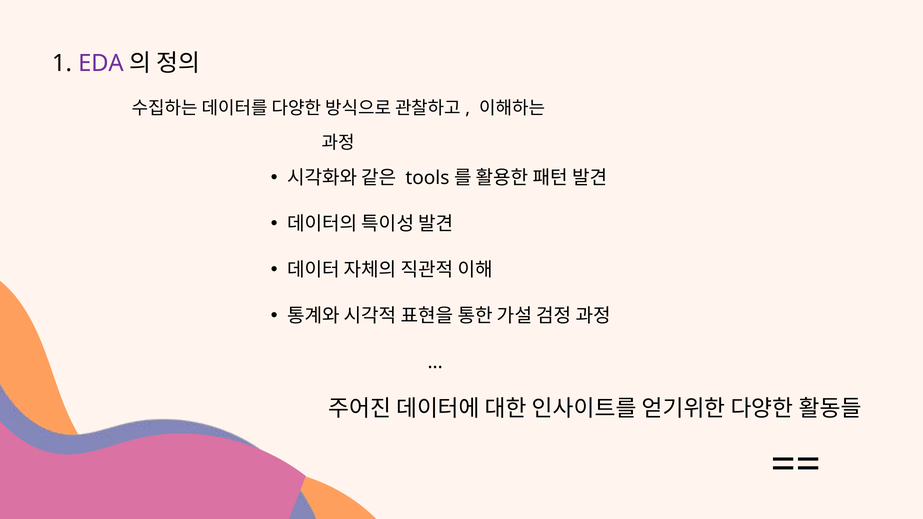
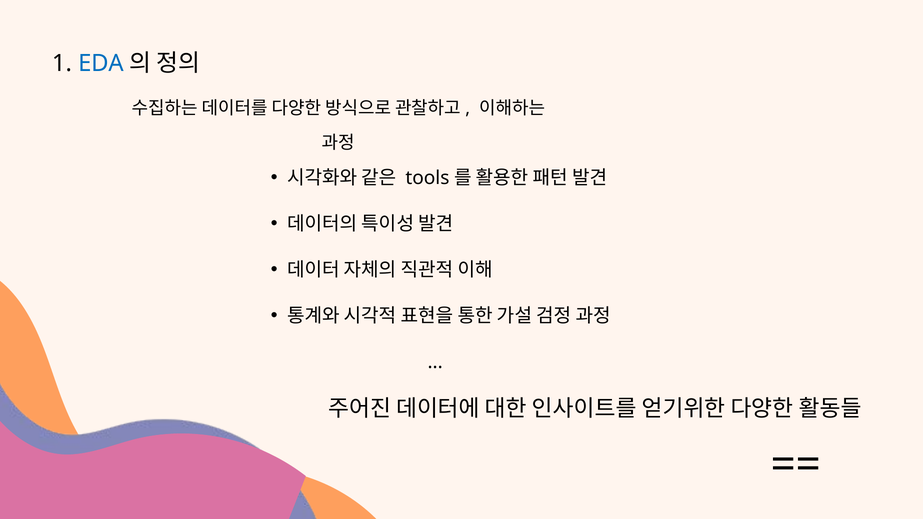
EDA at (101, 63) colour: purple -> blue
